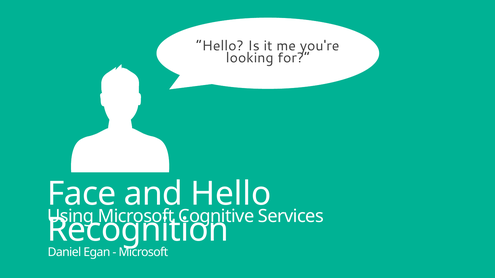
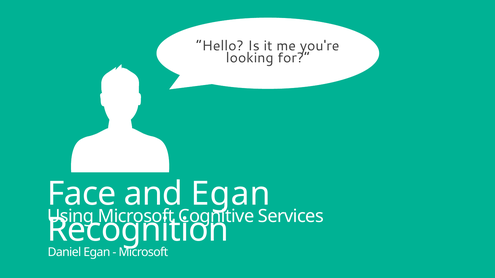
and Hello: Hello -> Egan
